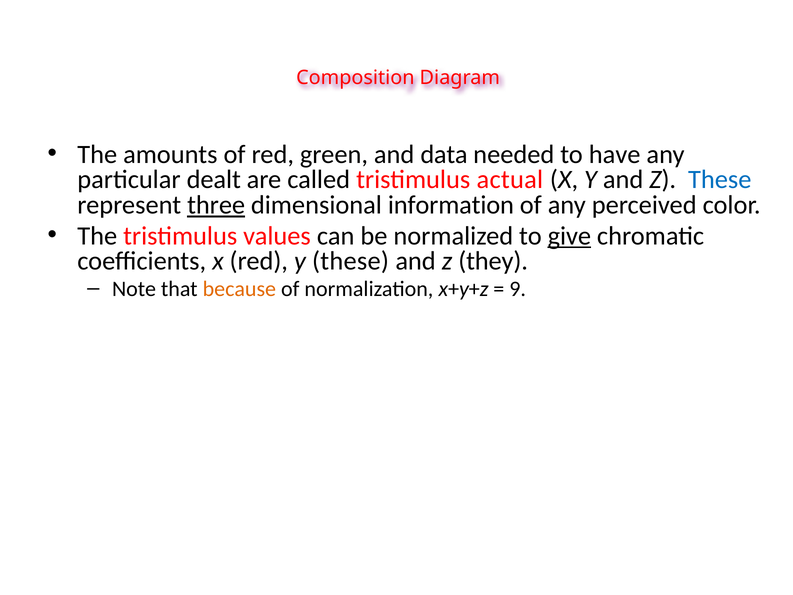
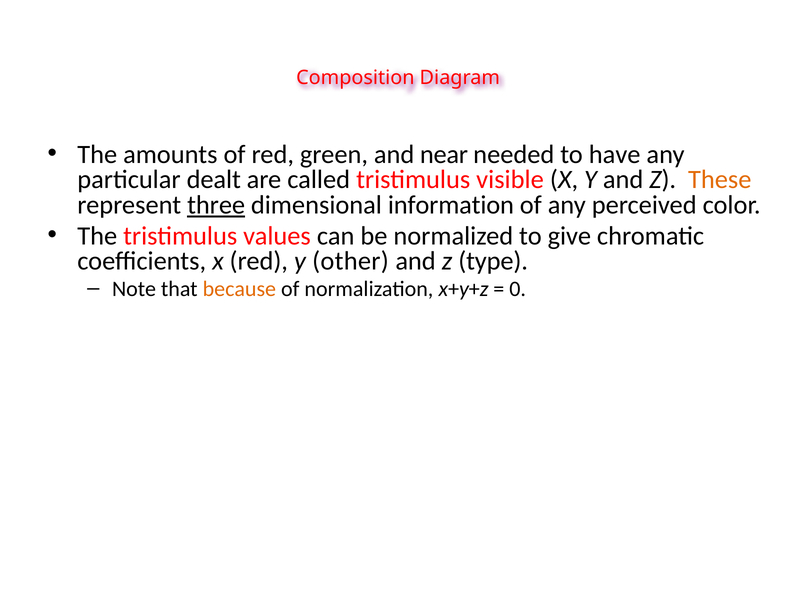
data: data -> near
actual: actual -> visible
These at (720, 180) colour: blue -> orange
give underline: present -> none
y these: these -> other
they: they -> type
9: 9 -> 0
